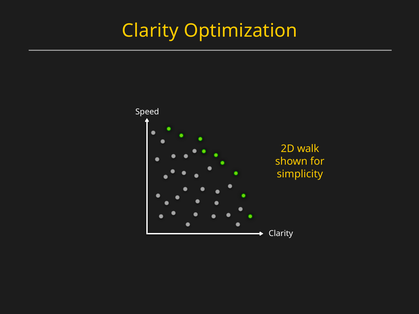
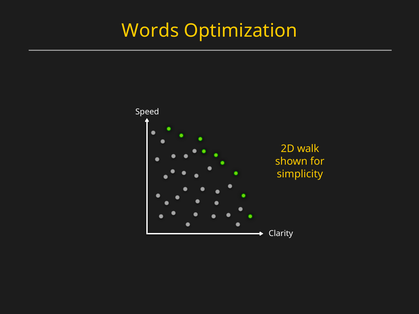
Clarity at (150, 31): Clarity -> Words
